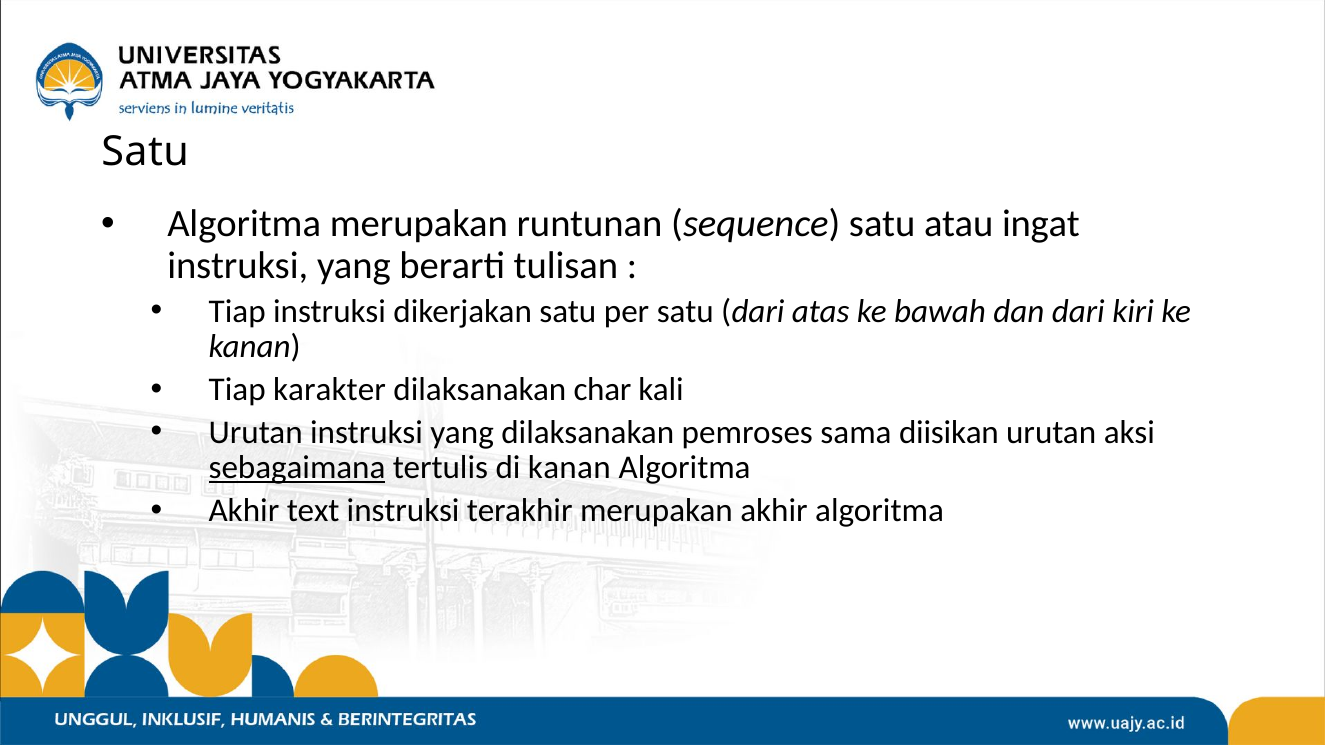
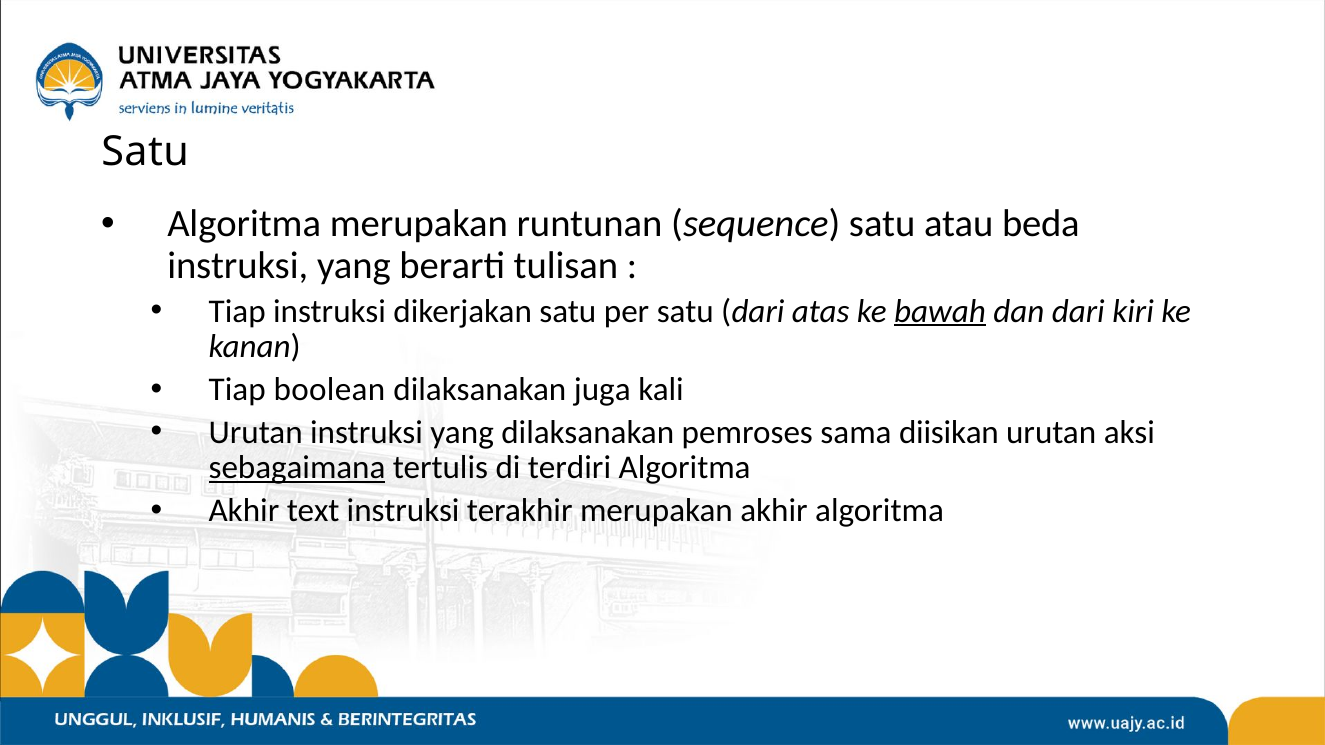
ingat: ingat -> beda
bawah underline: none -> present
karakter: karakter -> boolean
char: char -> juga
di kanan: kanan -> terdiri
